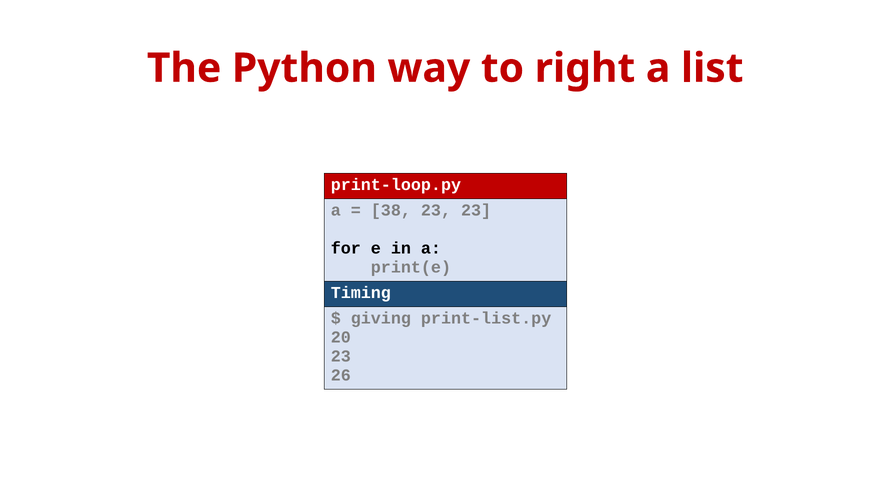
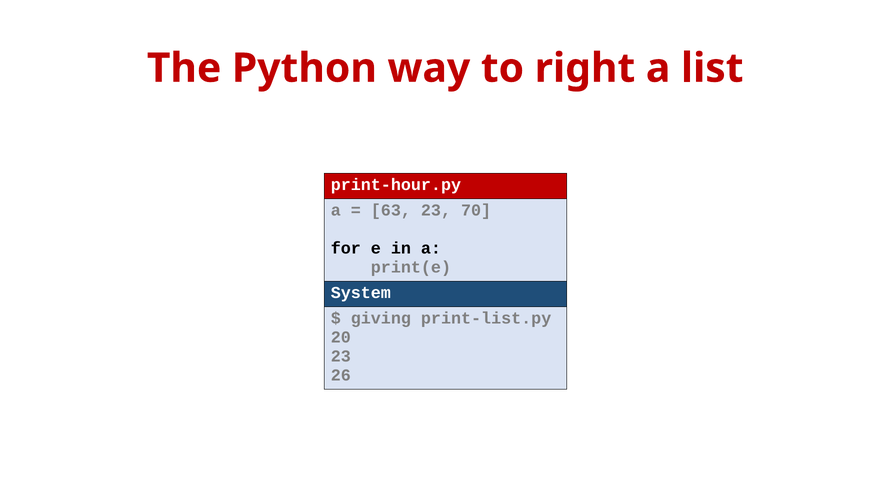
print-loop.py: print-loop.py -> print-hour.py
38: 38 -> 63
23 23: 23 -> 70
Timing: Timing -> System
